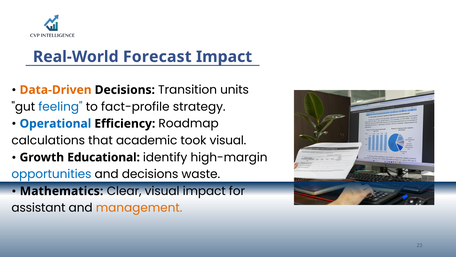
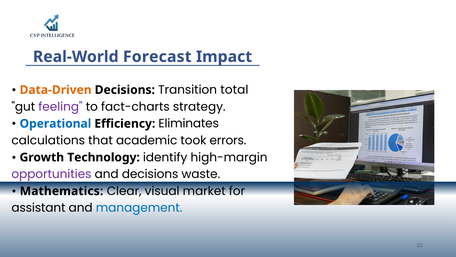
units: units -> total
feeling colour: blue -> purple
fact-profile: fact-profile -> fact-charts
Roadmap: Roadmap -> Eliminates
took visual: visual -> errors
Educational: Educational -> Technology
opportunities colour: blue -> purple
visual impact: impact -> market
management colour: orange -> blue
